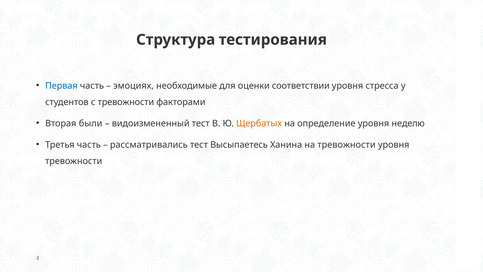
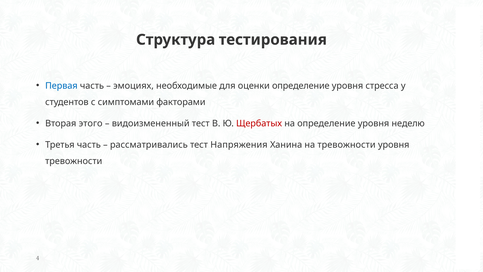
оценки соответствии: соответствии -> определение
с тревожности: тревожности -> симптомами
были: были -> этого
Щербатых colour: orange -> red
Высыпаетесь: Высыпаетесь -> Напряжения
